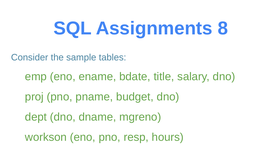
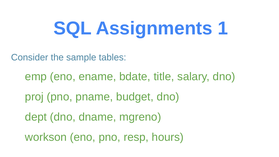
8: 8 -> 1
